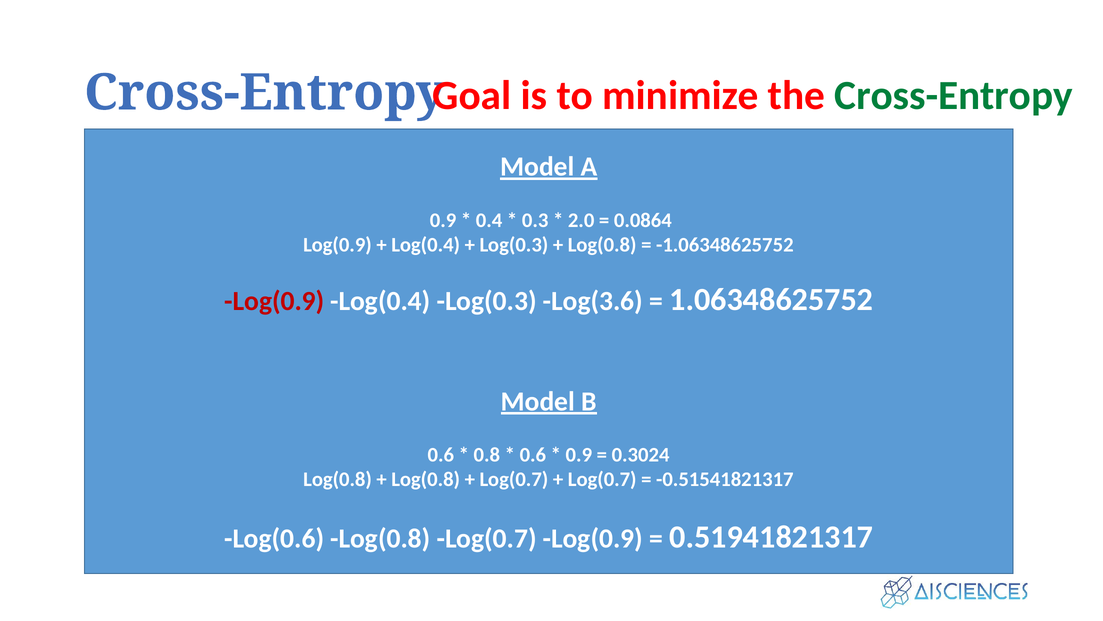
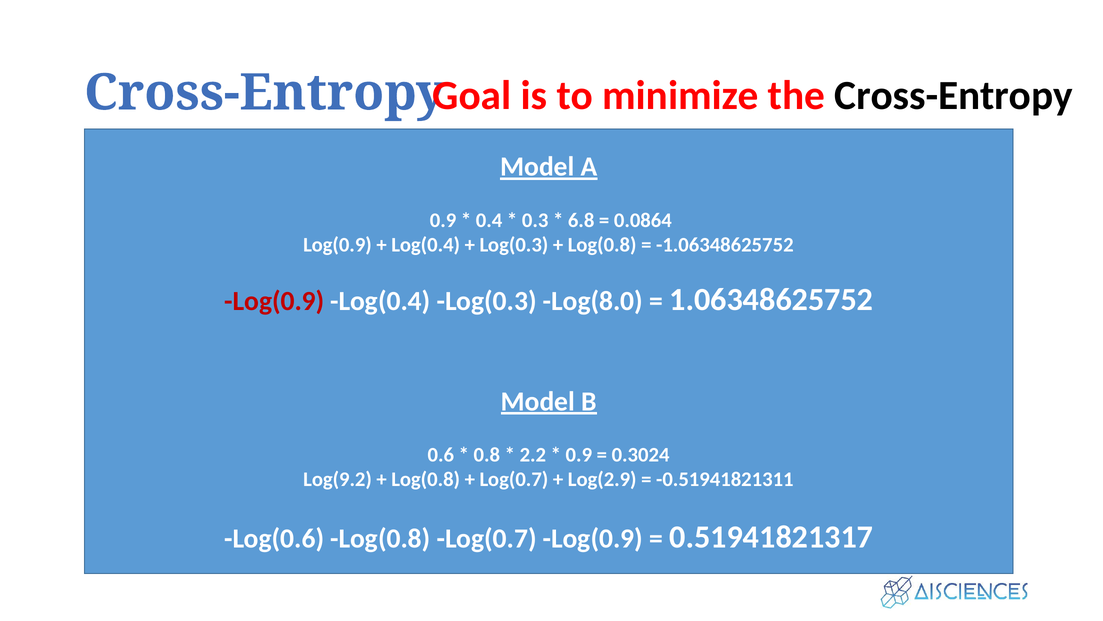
Cross-Entropy at (954, 96) colour: green -> black
2.0: 2.0 -> 6.8
Log(3.6: Log(3.6 -> Log(8.0
0.6 at (533, 454): 0.6 -> 2.2
Log(0.8 at (338, 479): Log(0.8 -> Log(9.2
Log(0.7 at (602, 479): Log(0.7 -> Log(2.9
-0.51541821317: -0.51541821317 -> -0.51941821311
